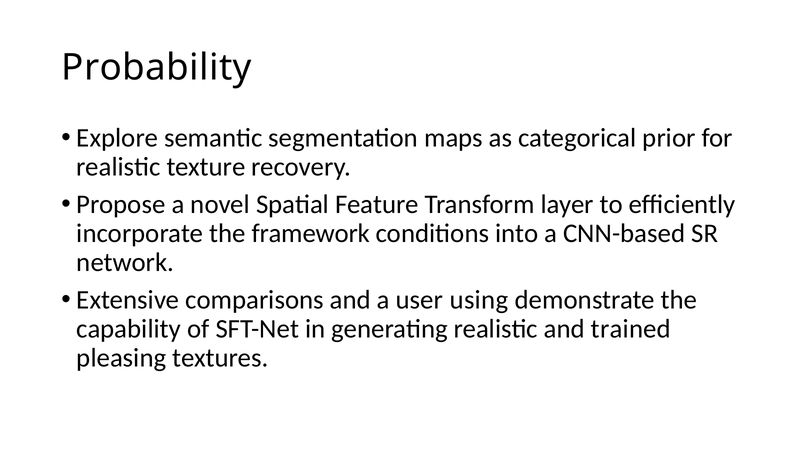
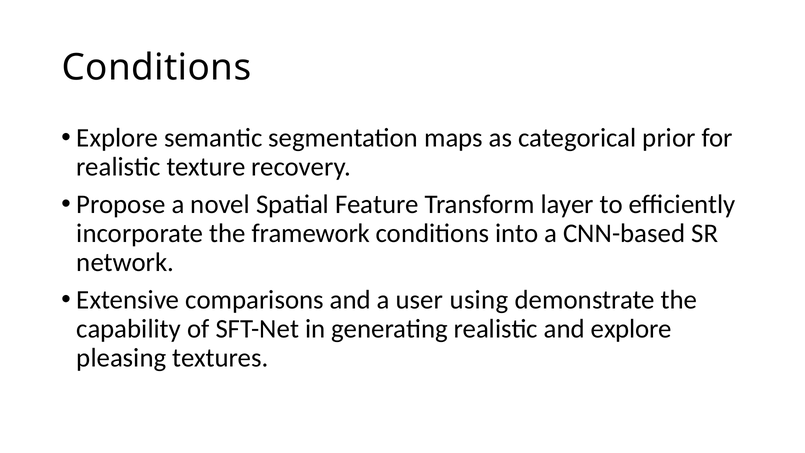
Probability at (156, 68): Probability -> Conditions
and trained: trained -> explore
